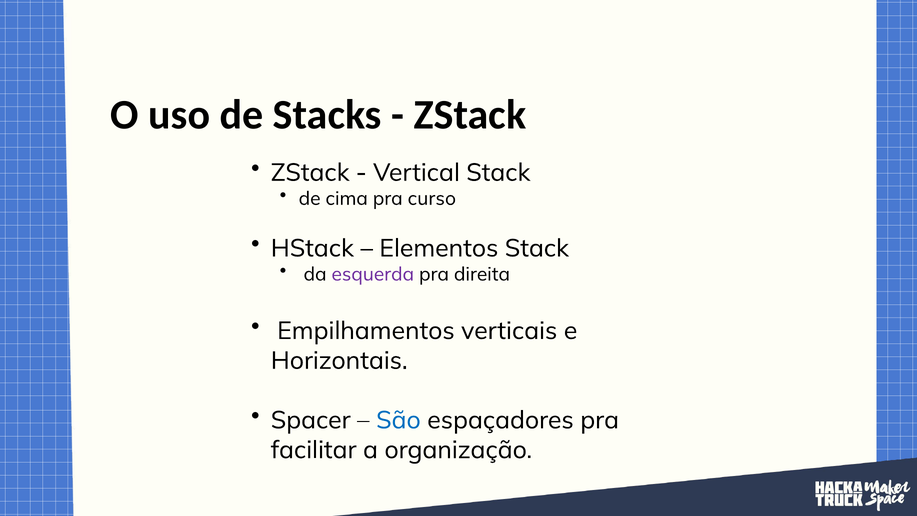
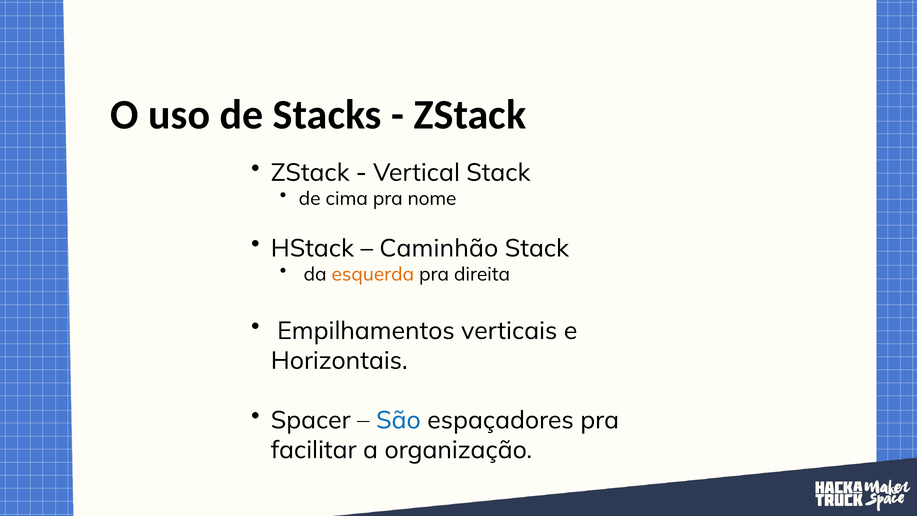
curso: curso -> nome
Elementos: Elementos -> Caminhão
esquerda colour: purple -> orange
